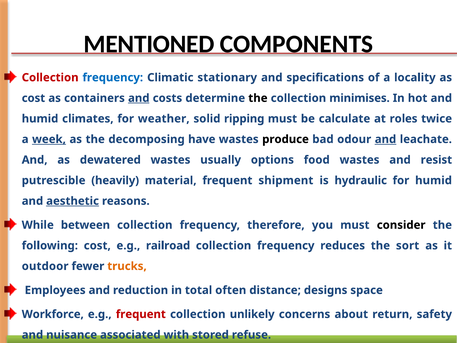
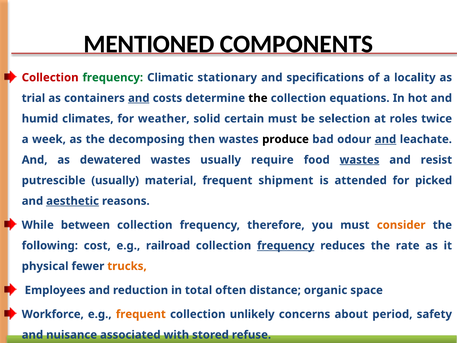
frequency at (113, 77) colour: blue -> green
cost at (33, 98): cost -> trial
minimises: minimises -> equations
ripping: ripping -> certain
calculate: calculate -> selection
week underline: present -> none
have: have -> then
options: options -> require
wastes at (360, 160) underline: none -> present
putrescible heavily: heavily -> usually
hydraulic: hydraulic -> attended
for humid: humid -> picked
consider colour: black -> orange
frequency at (286, 245) underline: none -> present
sort: sort -> rate
outdoor: outdoor -> physical
designs: designs -> organic
frequent at (141, 314) colour: red -> orange
return: return -> period
